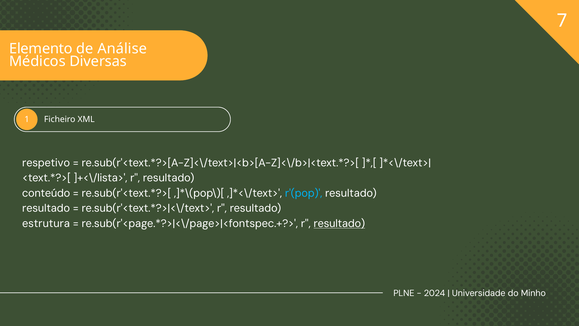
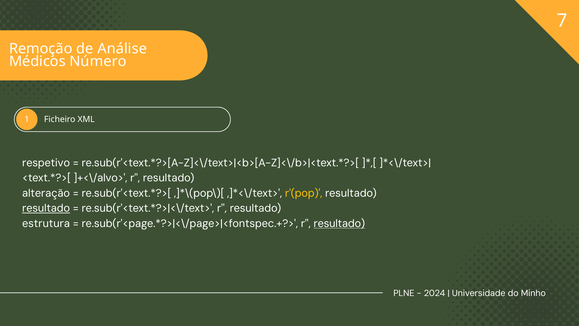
Elemento: Elemento -> Remoção
Diversas: Diversas -> Número
]+<\/lista>: ]+<\/lista> -> ]+<\/alvo>
conteúdo: conteúdo -> alteração
r'(pop colour: light blue -> yellow
resultado at (46, 208) underline: none -> present
